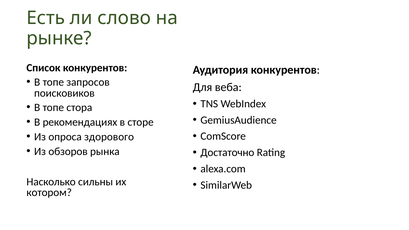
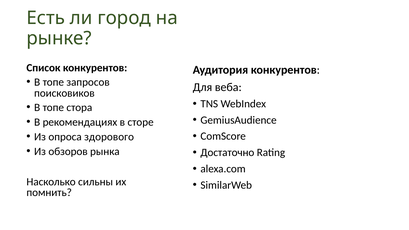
слово: слово -> город
котором: котором -> помнить
